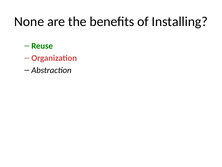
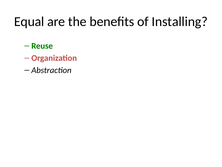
None: None -> Equal
